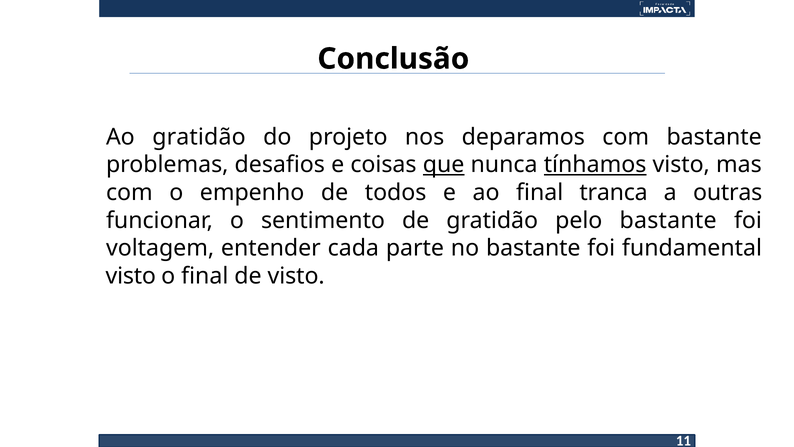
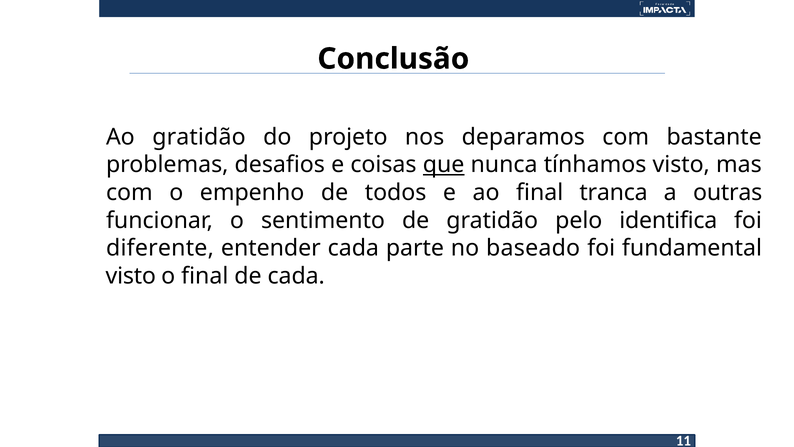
tínhamos underline: present -> none
pelo bastante: bastante -> identifica
voltagem: voltagem -> diferente
no bastante: bastante -> baseado
de visto: visto -> cada
